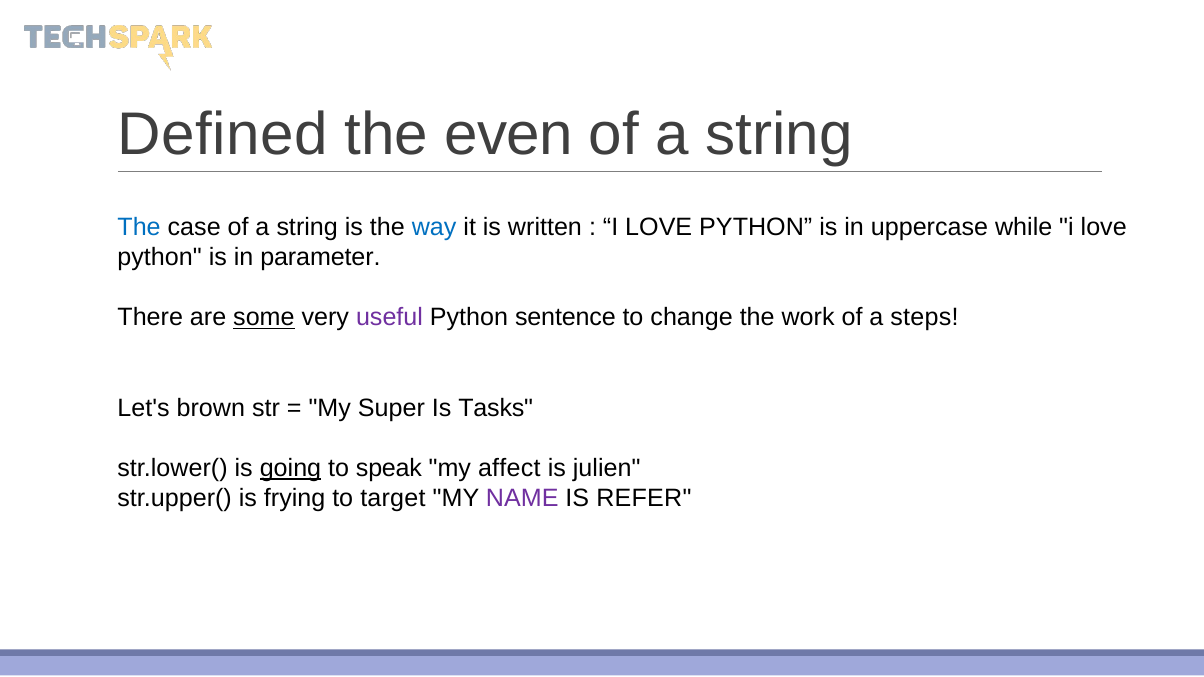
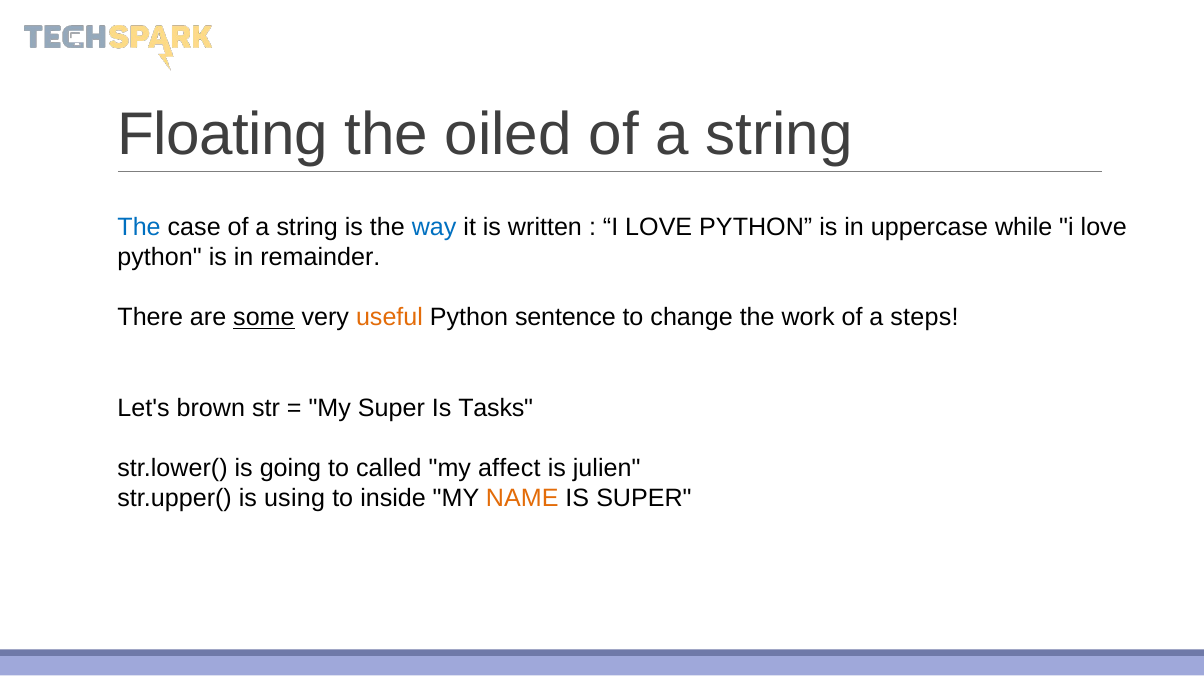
Defined: Defined -> Floating
even: even -> oiled
parameter: parameter -> remainder
useful colour: purple -> orange
going underline: present -> none
speak: speak -> called
frying: frying -> using
target: target -> inside
NAME colour: purple -> orange
IS REFER: REFER -> SUPER
